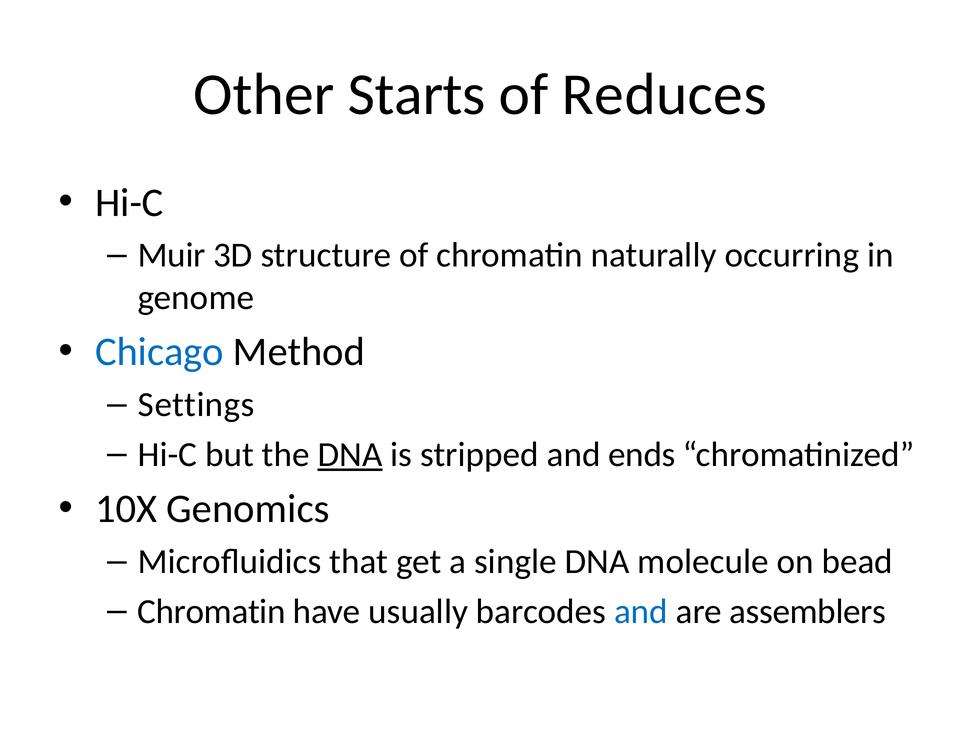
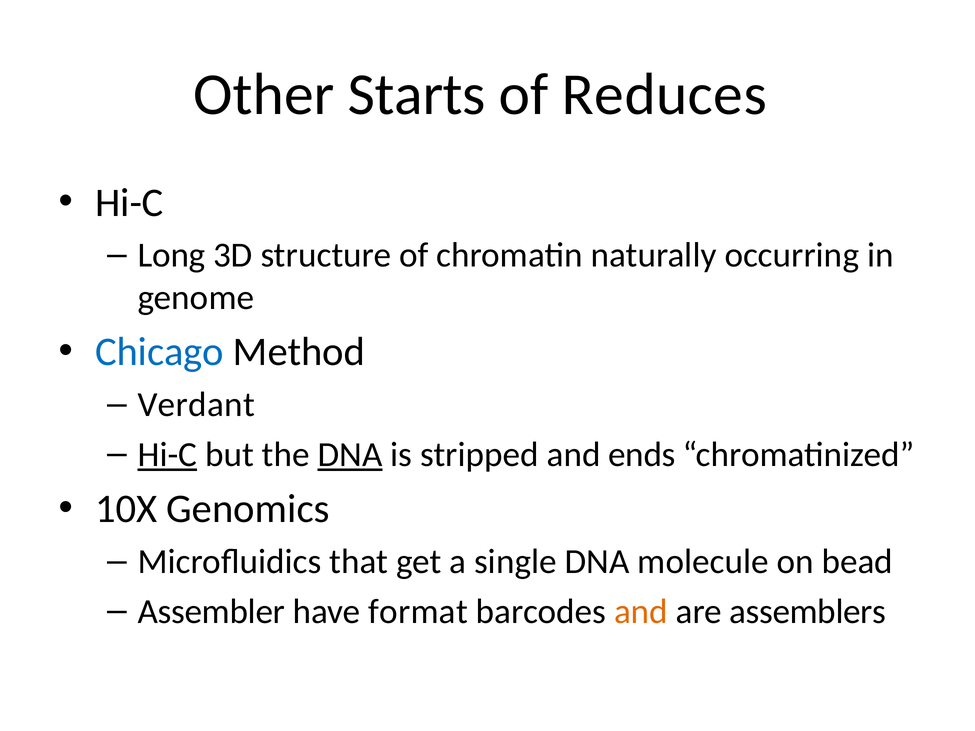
Muir: Muir -> Long
Settings: Settings -> Verdant
Hi-C at (167, 455) underline: none -> present
Chromatin at (211, 612): Chromatin -> Assembler
usually: usually -> format
and at (641, 612) colour: blue -> orange
